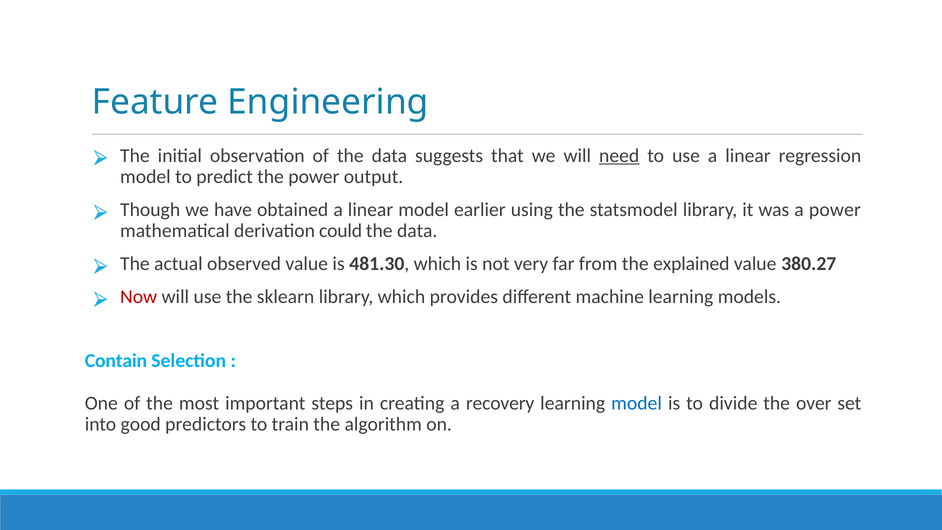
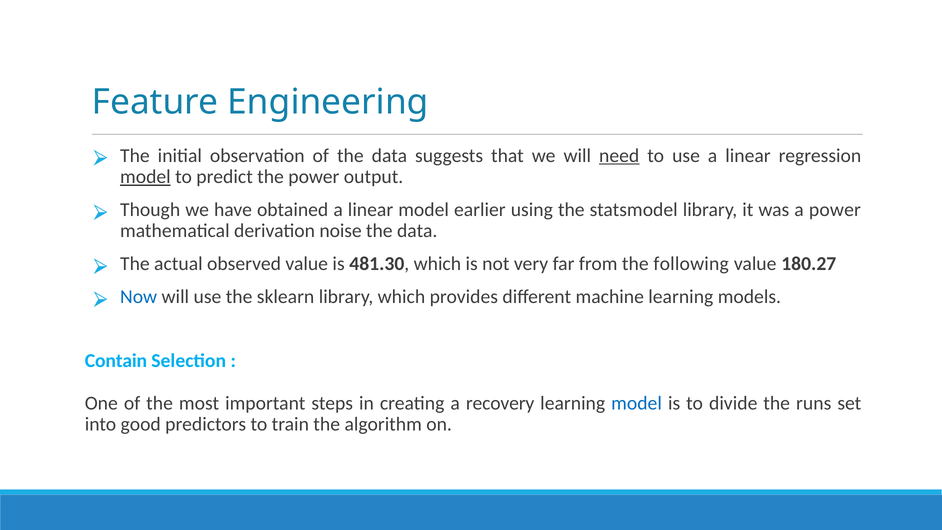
model at (145, 177) underline: none -> present
could: could -> noise
explained: explained -> following
380.27: 380.27 -> 180.27
Now colour: red -> blue
over: over -> runs
